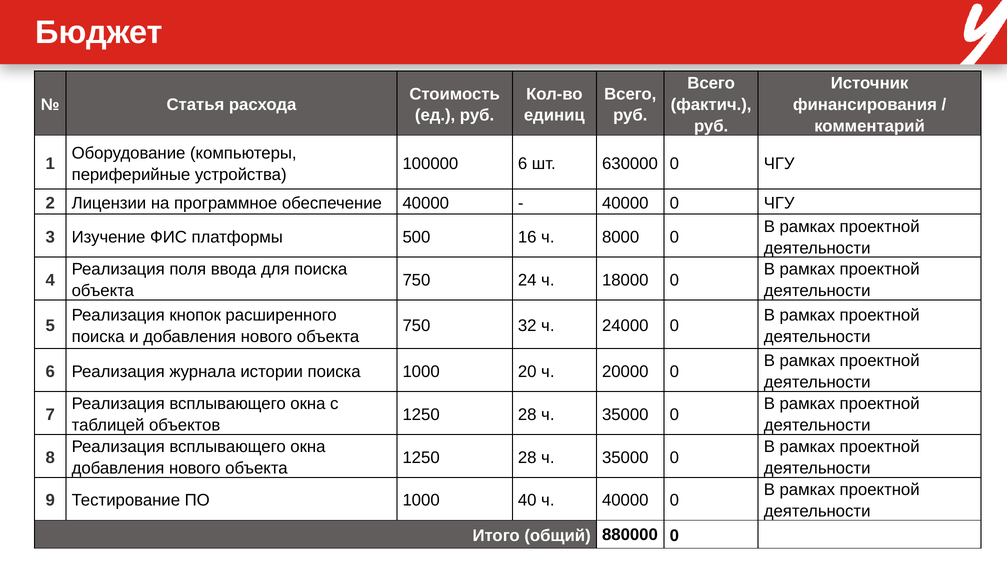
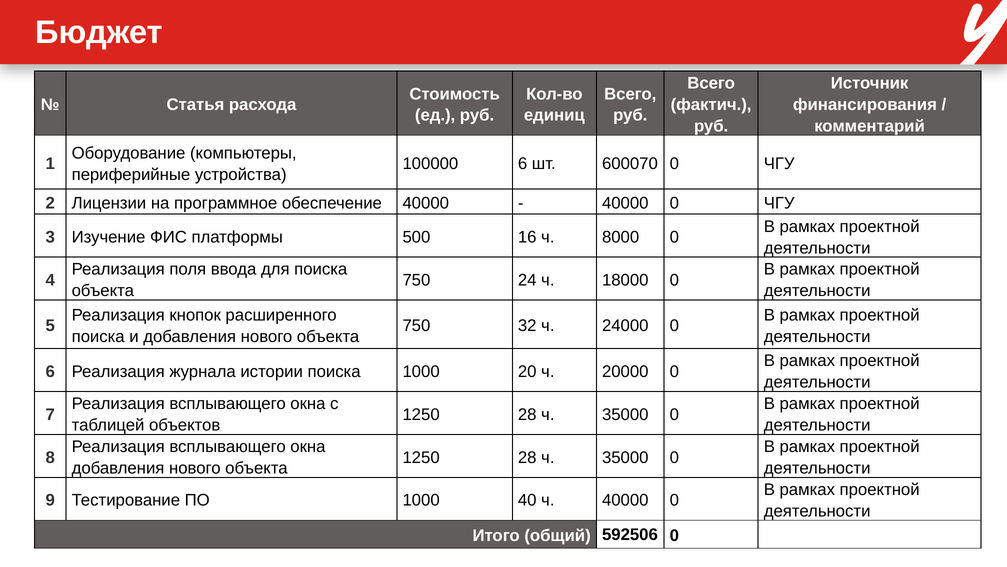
630000: 630000 -> 600070
880000: 880000 -> 592506
